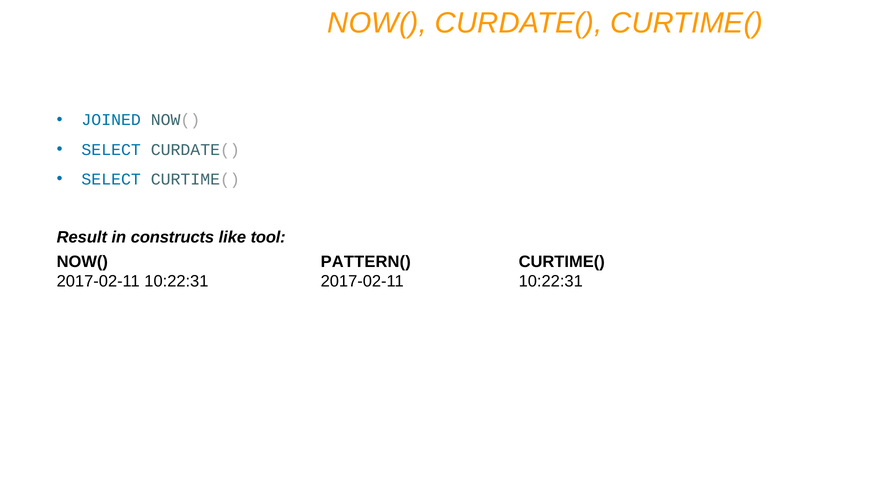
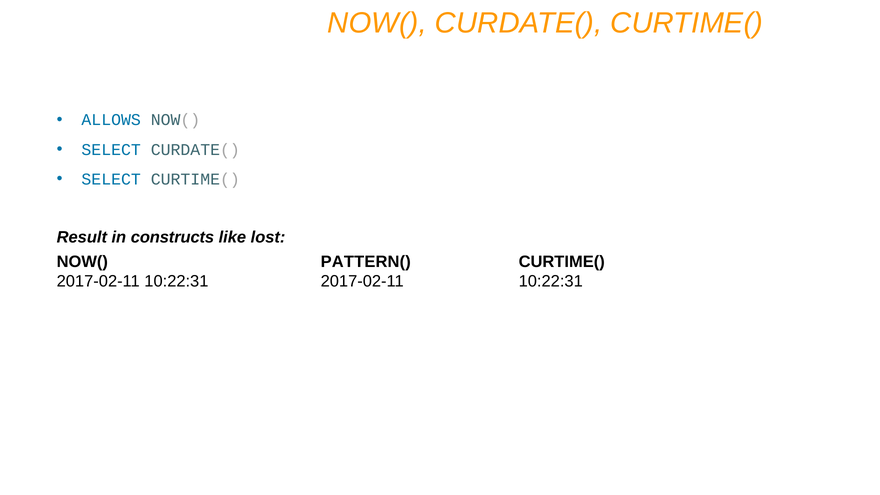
JOINED: JOINED -> ALLOWS
tool: tool -> lost
